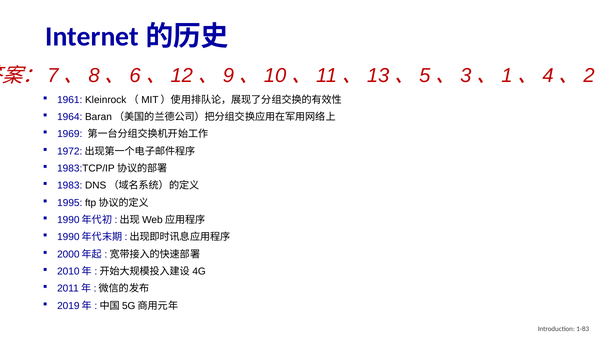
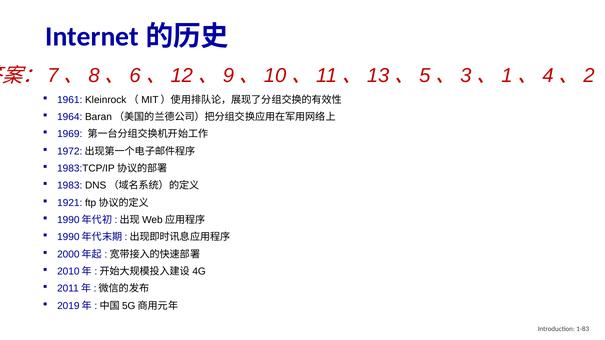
1995: 1995 -> 1921
